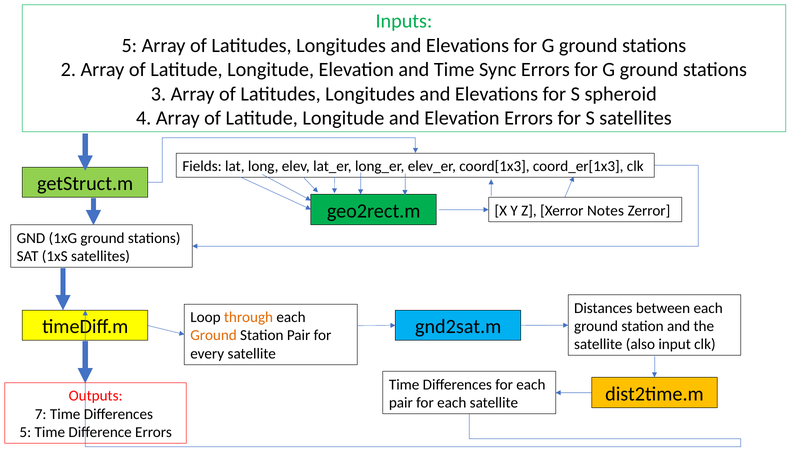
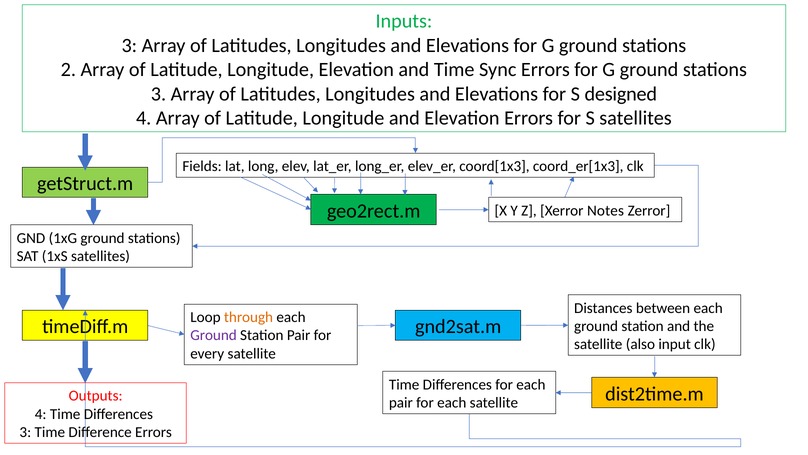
5 at (129, 45): 5 -> 3
spheroid: spheroid -> designed
Ground at (214, 335) colour: orange -> purple
7 at (41, 414): 7 -> 4
5 at (25, 432): 5 -> 3
